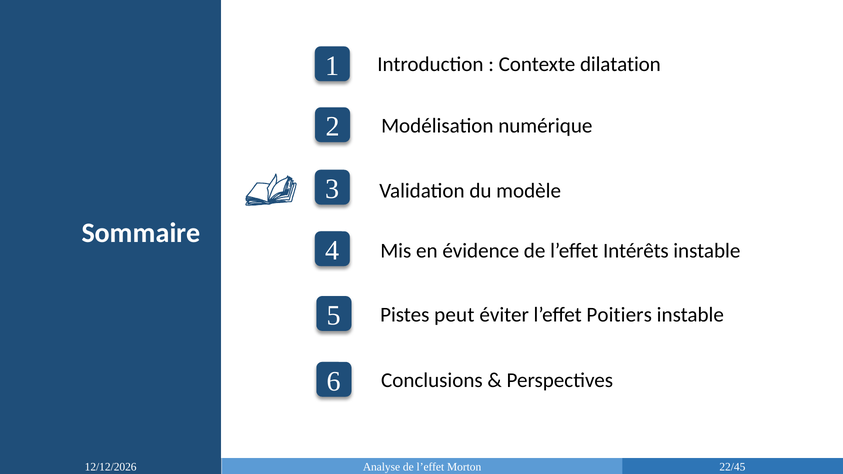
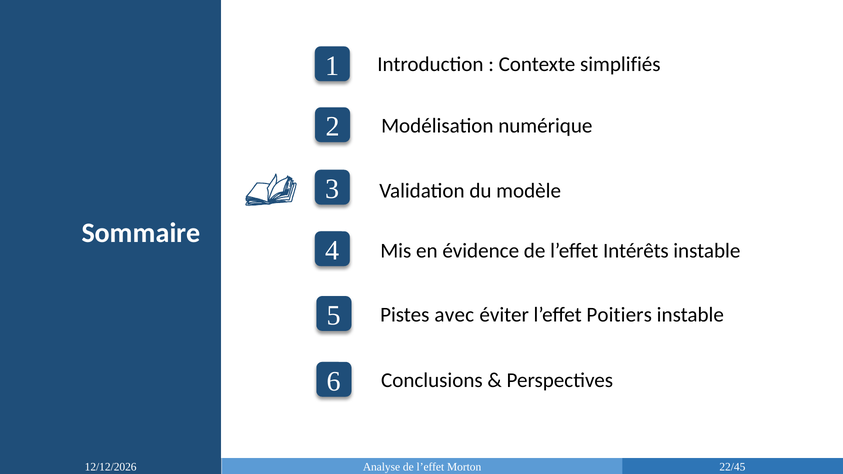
dilatation: dilatation -> simplifiés
peut: peut -> avec
